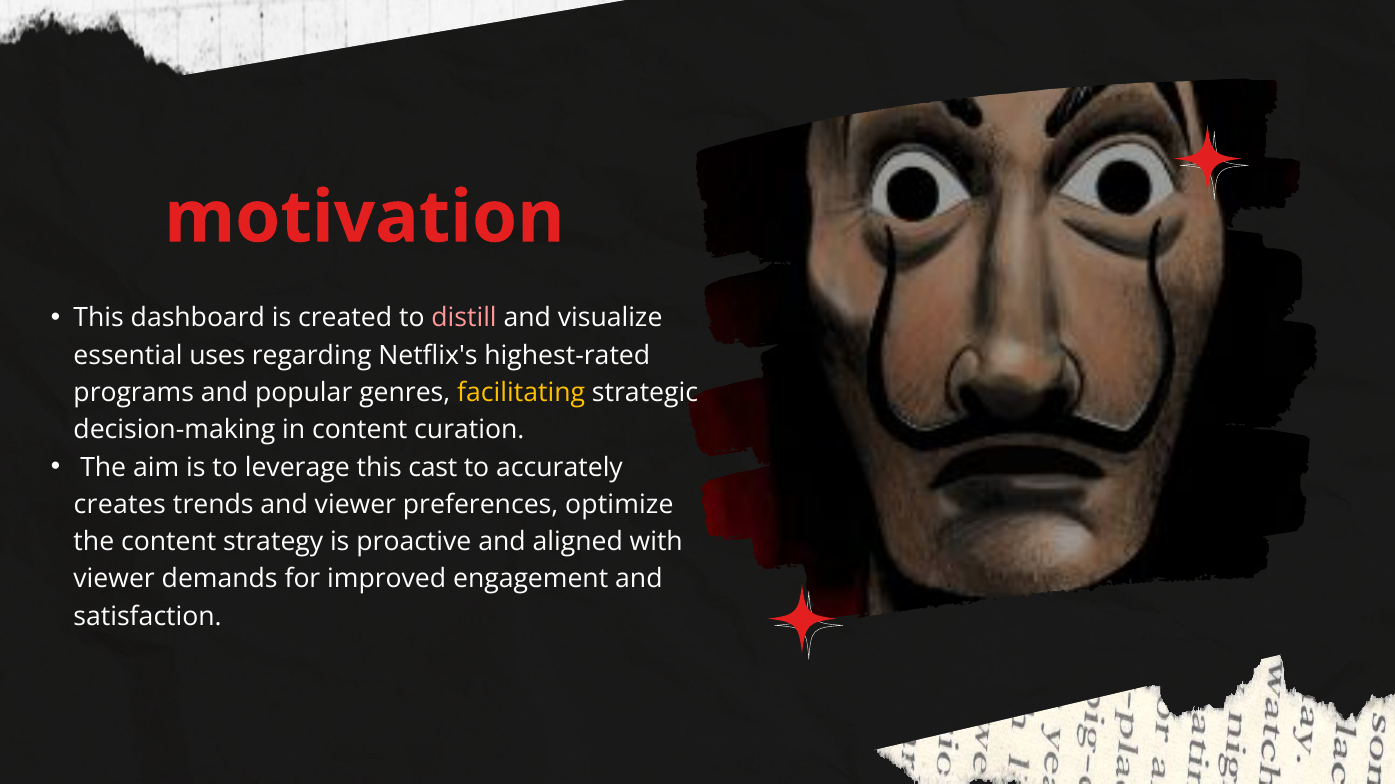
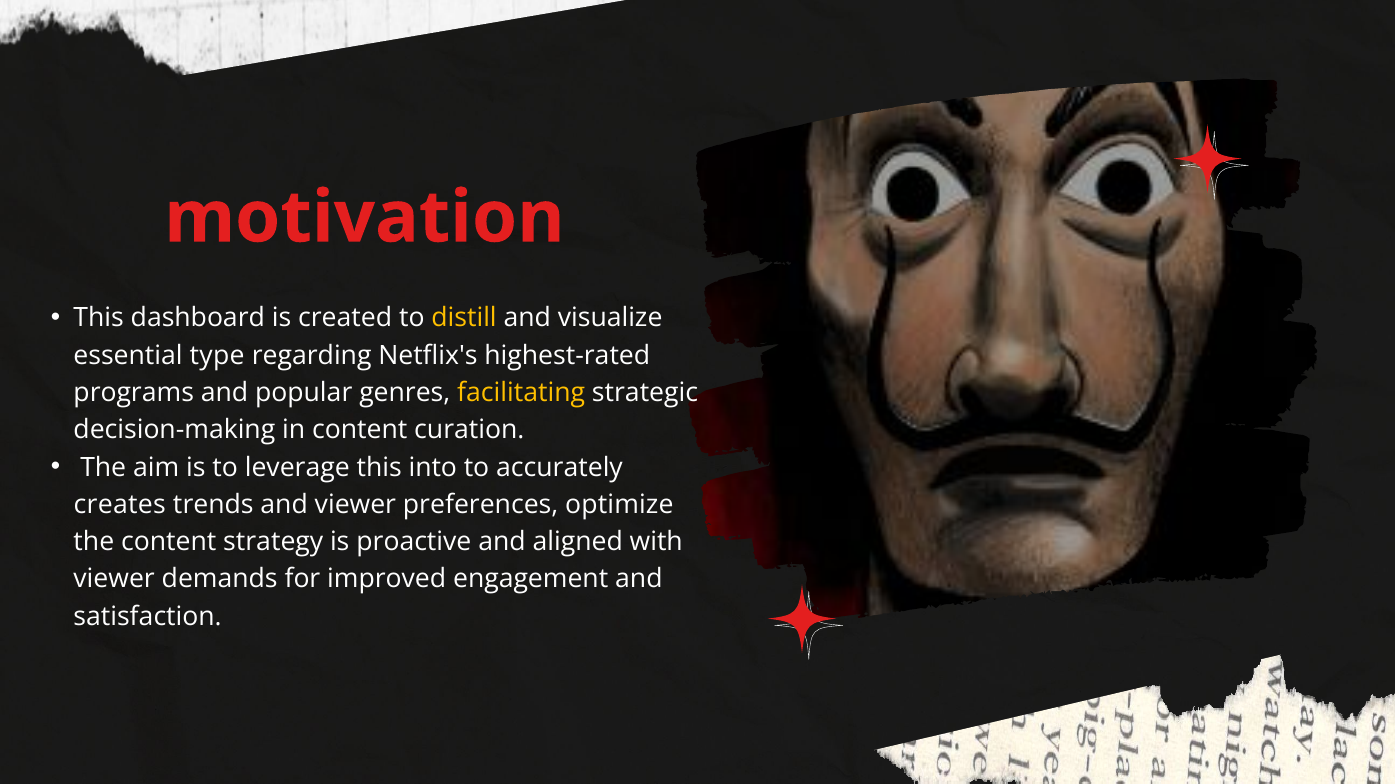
distill colour: pink -> yellow
uses: uses -> type
cast: cast -> into
